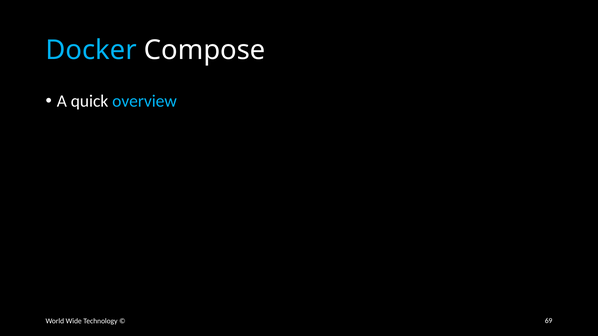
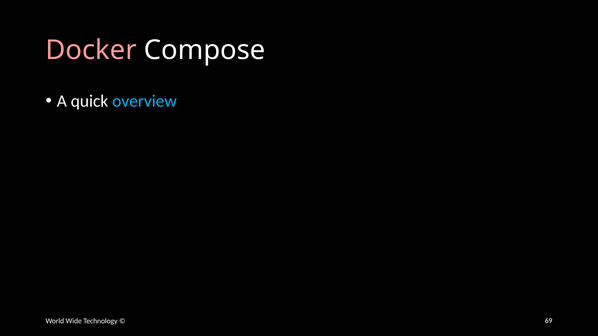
Docker colour: light blue -> pink
